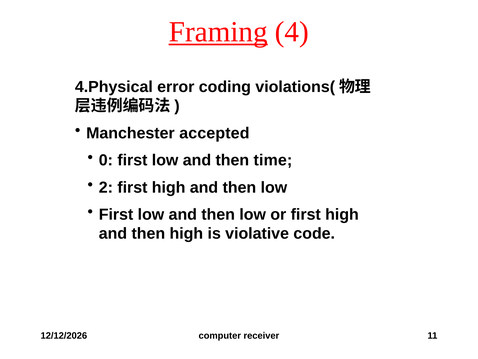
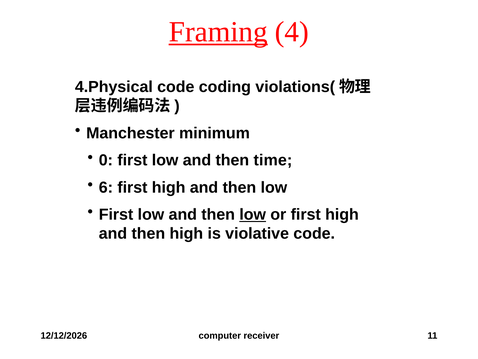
4.Physical error: error -> code
accepted: accepted -> minimum
2: 2 -> 6
low at (253, 214) underline: none -> present
